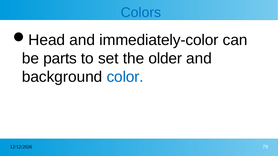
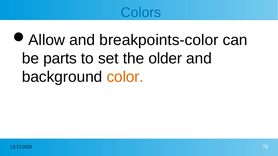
Head: Head -> Allow
immediately-color: immediately-color -> breakpoints-color
color colour: blue -> orange
